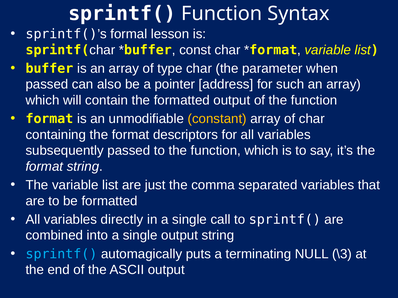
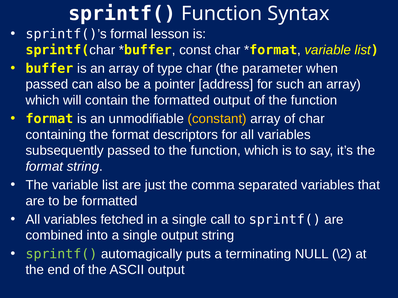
directly: directly -> fetched
sprintf( at (61, 254) colour: light blue -> light green
\3: \3 -> \2
